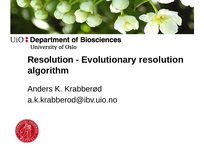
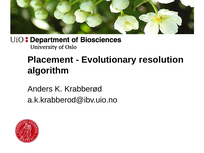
Resolution at (51, 60): Resolution -> Placement
